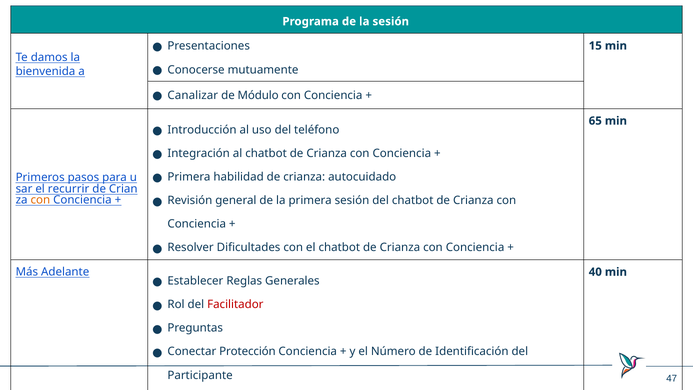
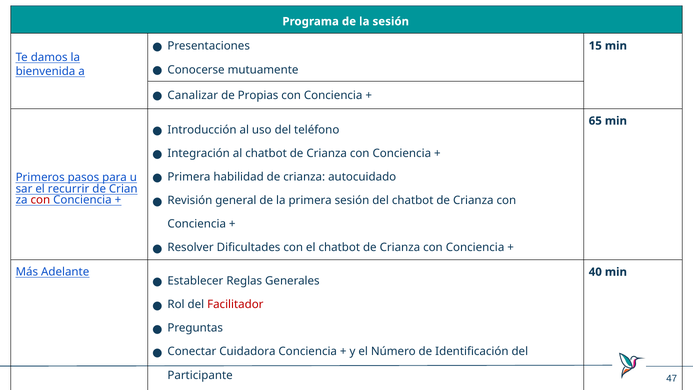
Módulo: Módulo -> Propias
con at (40, 200) colour: orange -> red
Protección: Protección -> Cuidadora
